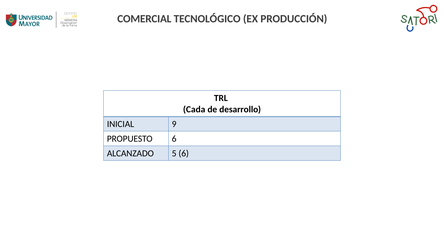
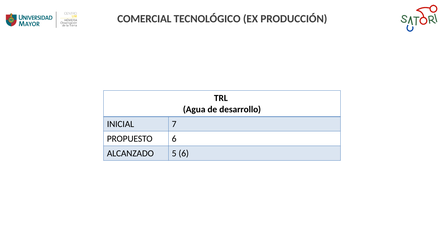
Cada: Cada -> Agua
9: 9 -> 7
